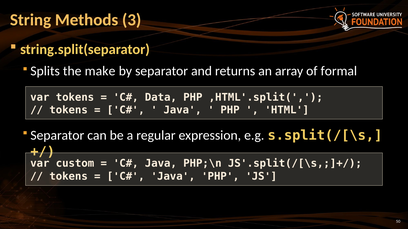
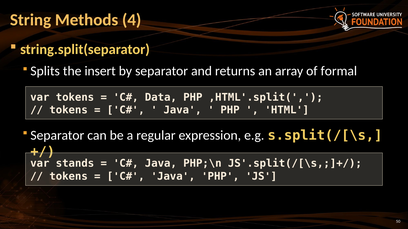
3: 3 -> 4
make: make -> insert
custom: custom -> stands
